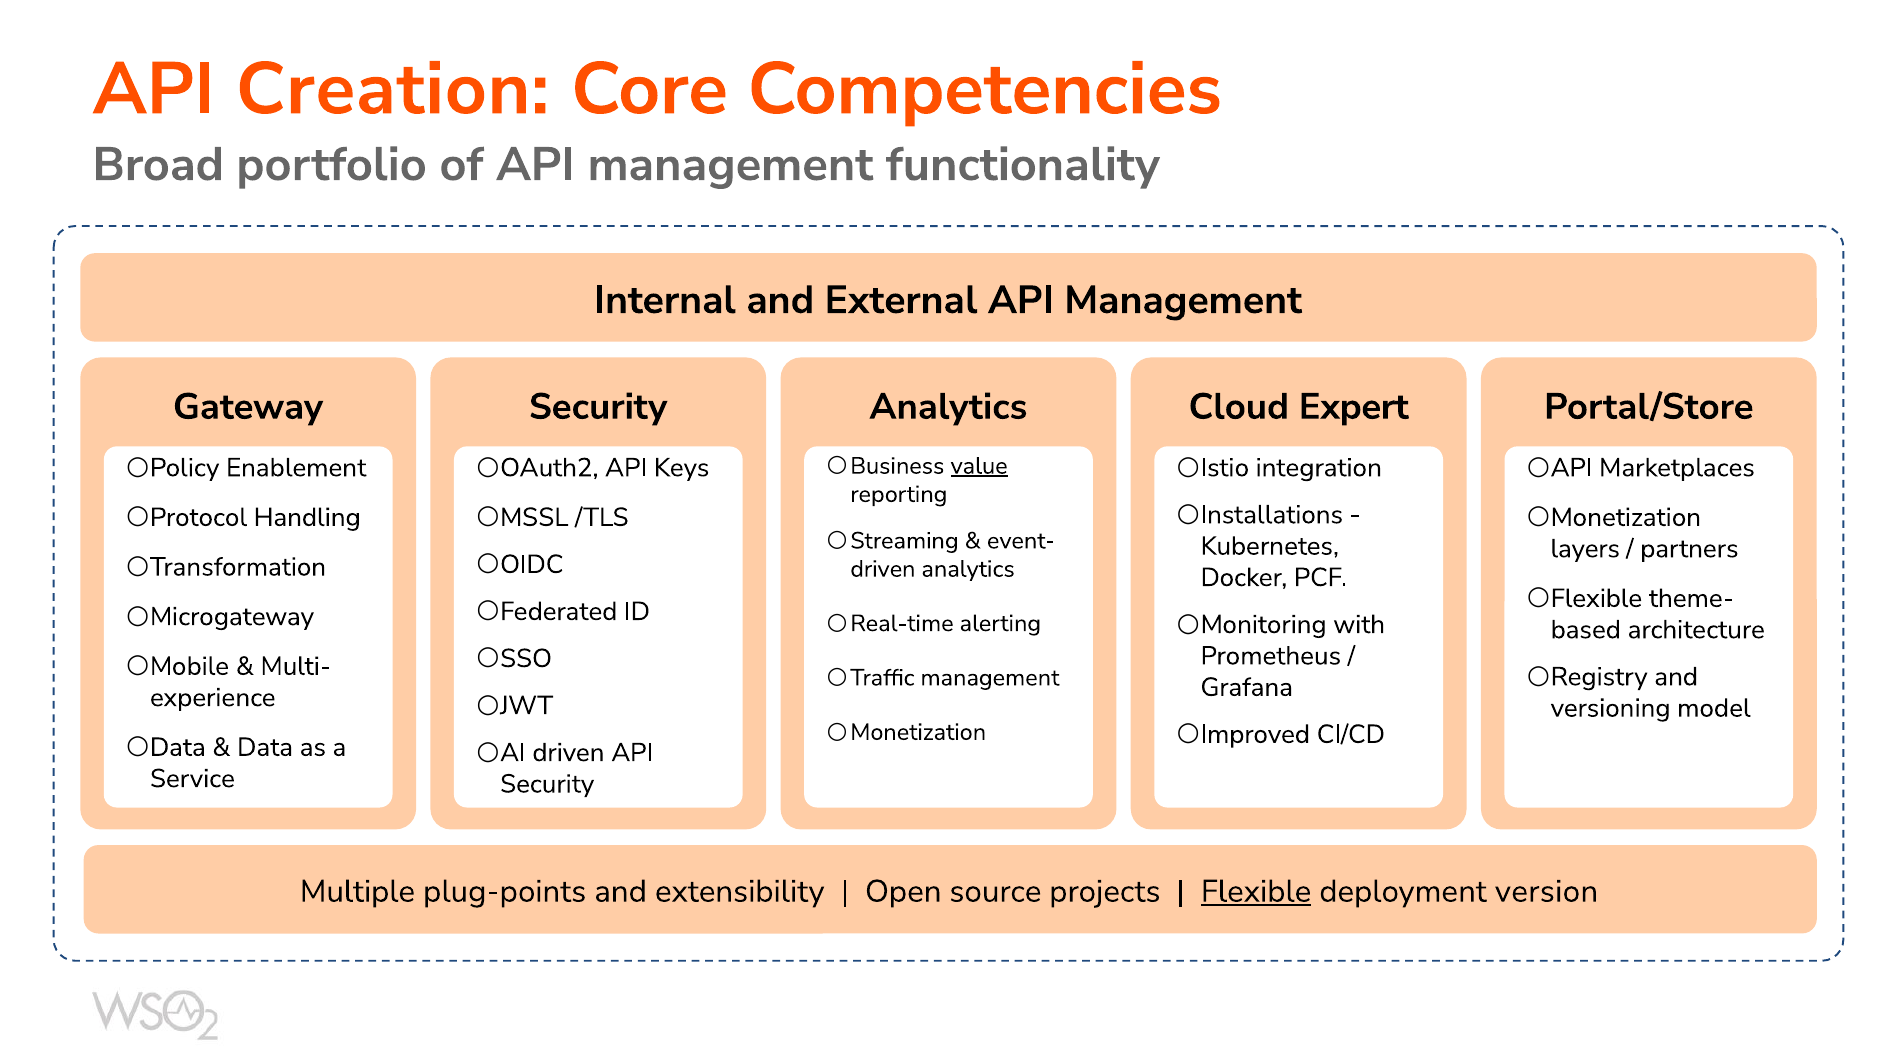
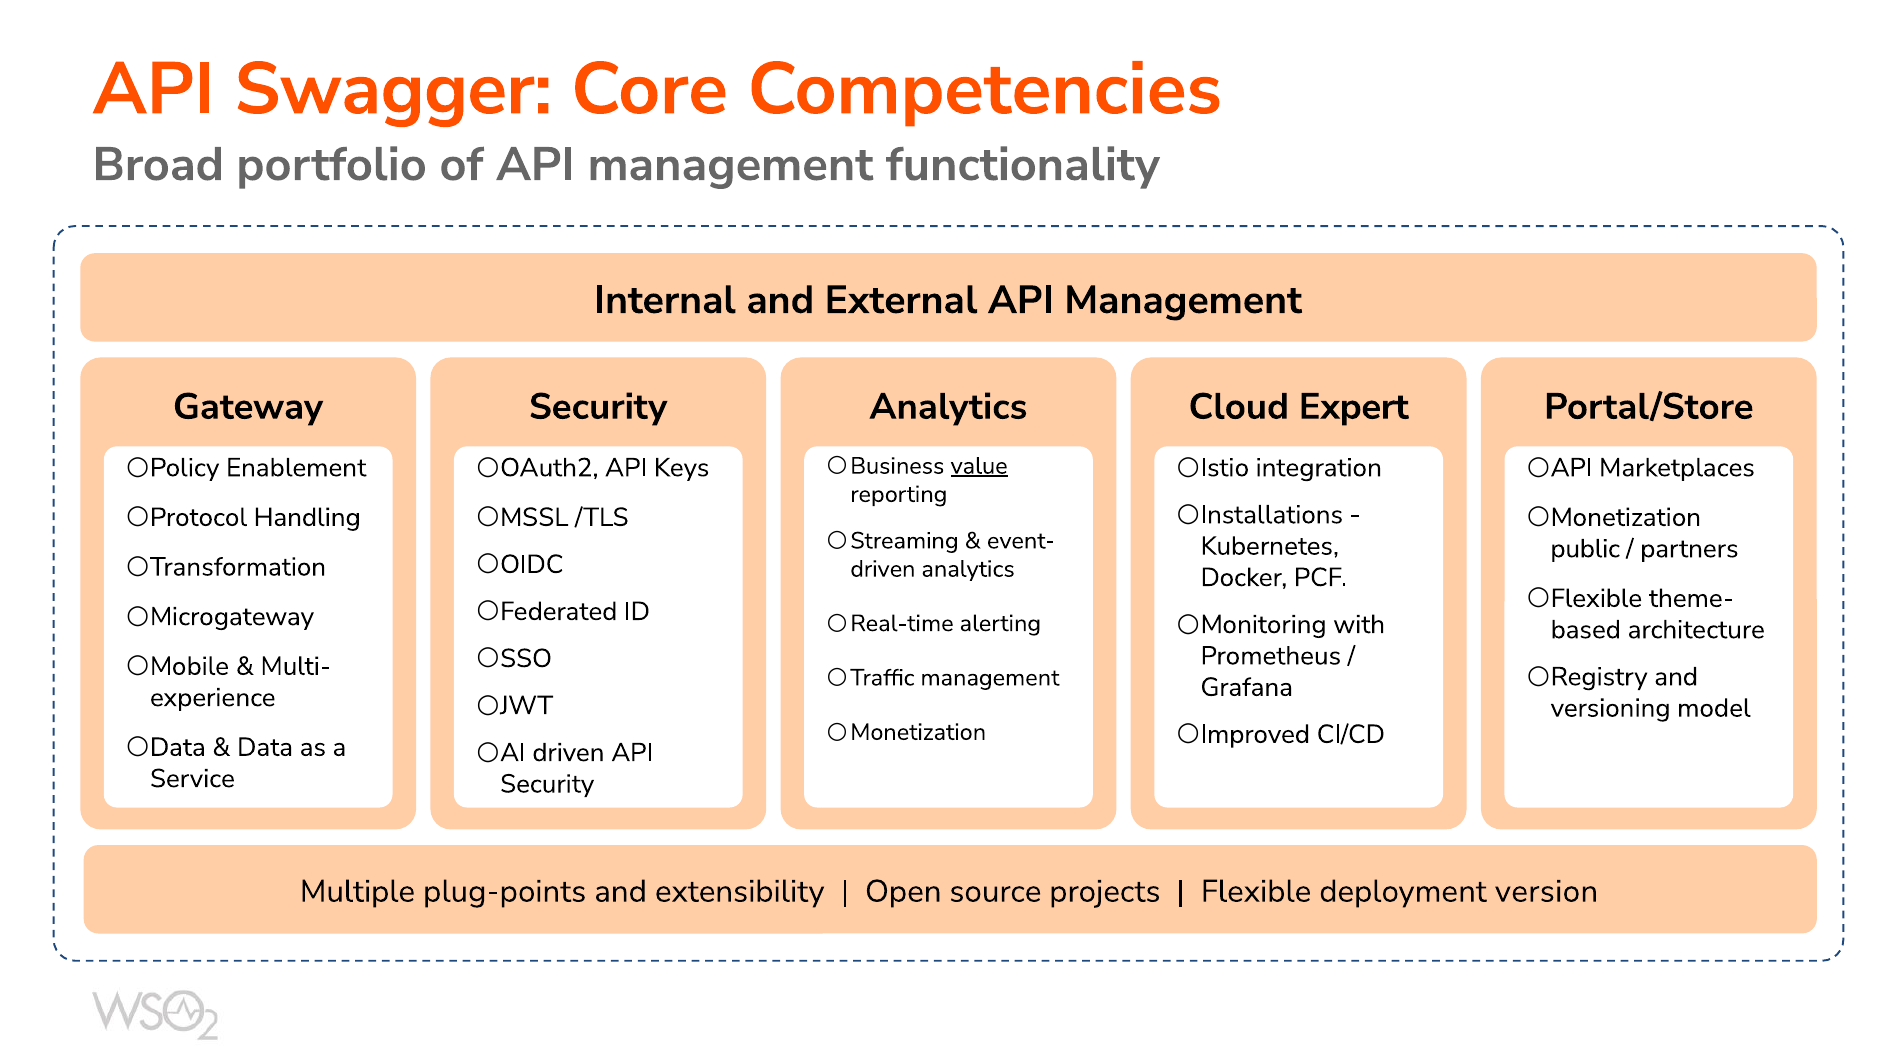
Creation: Creation -> Swagger
layers: layers -> public
Flexible underline: present -> none
